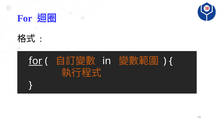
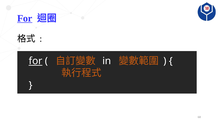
For at (25, 18) underline: none -> present
